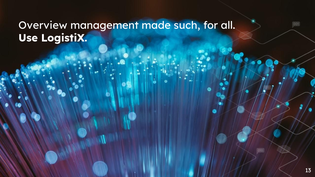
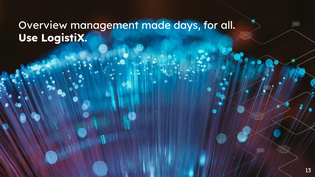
such: such -> days
